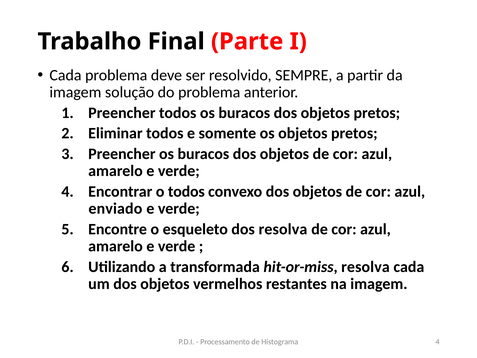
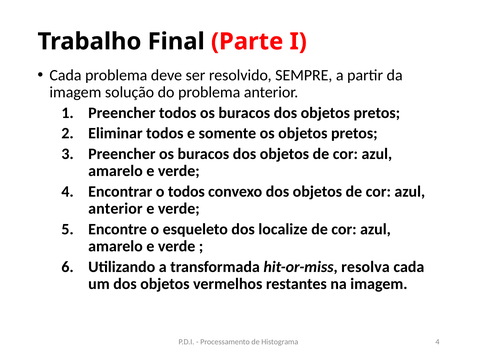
enviado at (115, 209): enviado -> anterior
dos resolva: resolva -> localize
